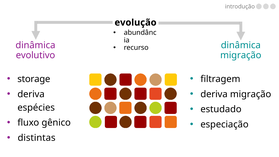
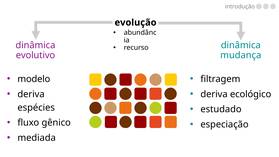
migração at (241, 55): migração -> mudança
storage: storage -> modelo
deriva migração: migração -> ecológico
distintas: distintas -> mediada
